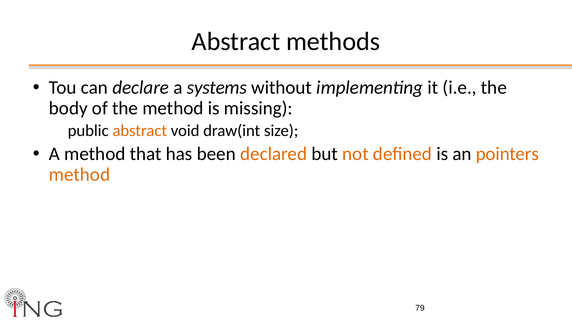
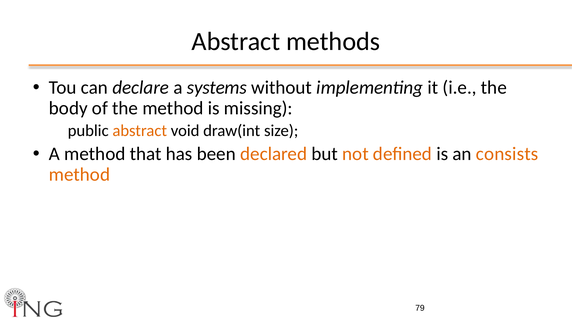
pointers: pointers -> consists
